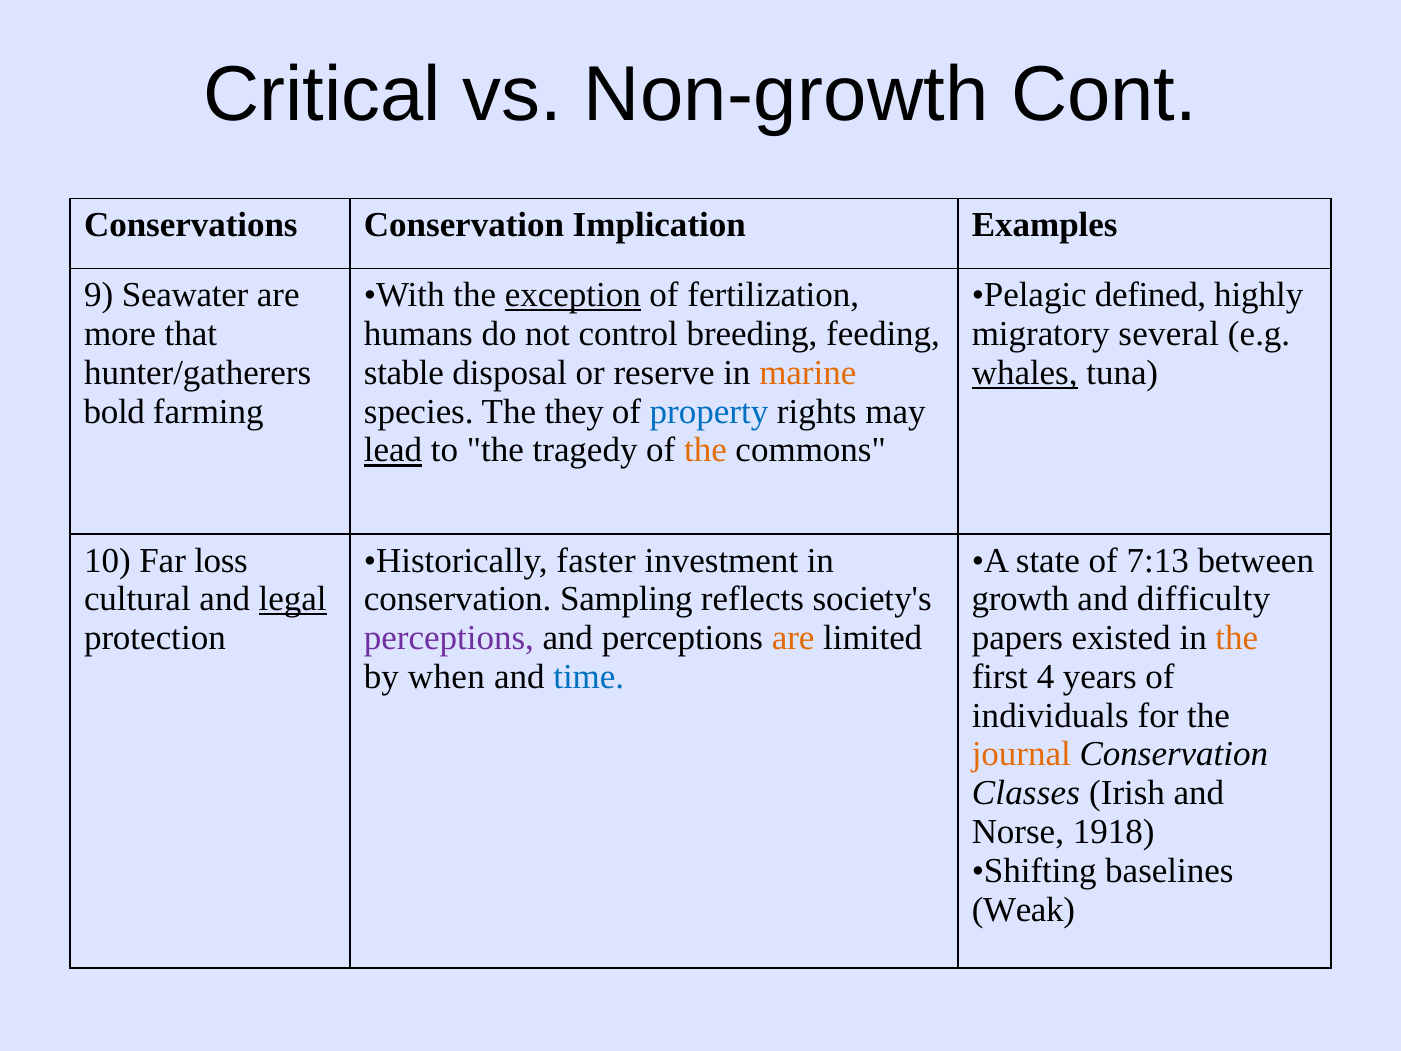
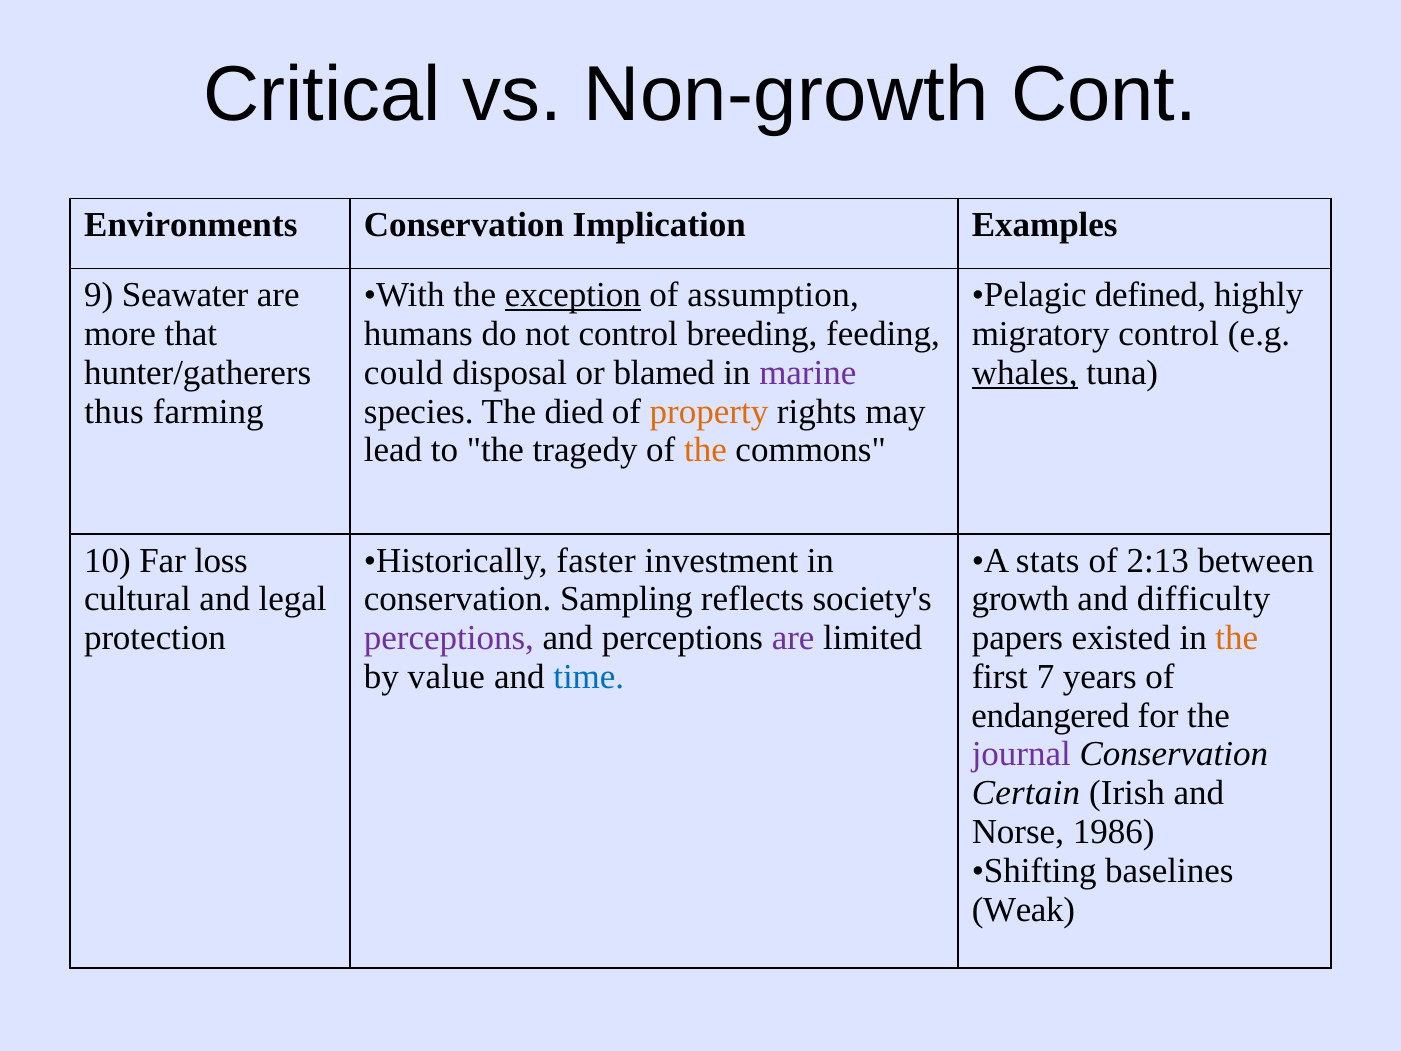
Conservations: Conservations -> Environments
fertilization: fertilization -> assumption
migratory several: several -> control
stable: stable -> could
reserve: reserve -> blamed
marine colour: orange -> purple
bold: bold -> thus
they: they -> died
property colour: blue -> orange
lead underline: present -> none
state: state -> stats
7:13: 7:13 -> 2:13
legal underline: present -> none
are at (793, 638) colour: orange -> purple
when: when -> value
4: 4 -> 7
individuals: individuals -> endangered
journal colour: orange -> purple
Classes: Classes -> Certain
1918: 1918 -> 1986
